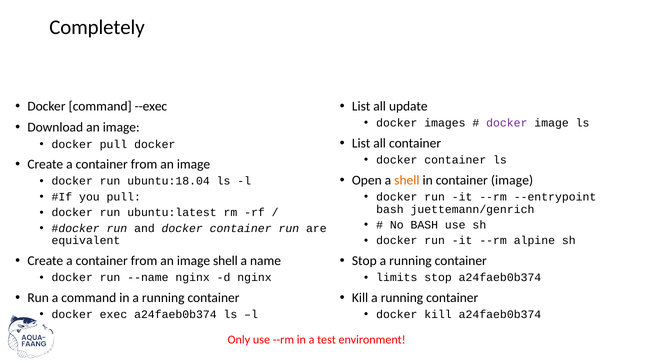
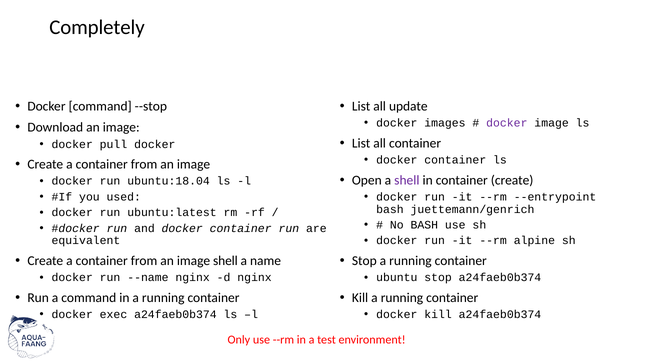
--exec: --exec -> --stop
shell at (407, 180) colour: orange -> purple
container image: image -> create
you pull: pull -> used
limits: limits -> ubuntu
